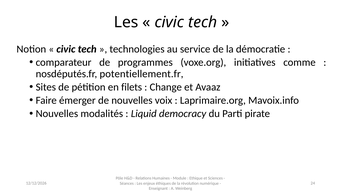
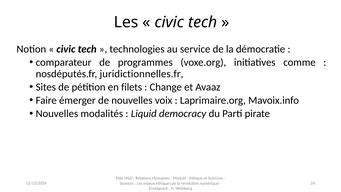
potentiellement.fr: potentiellement.fr -> juridictionnelles.fr
